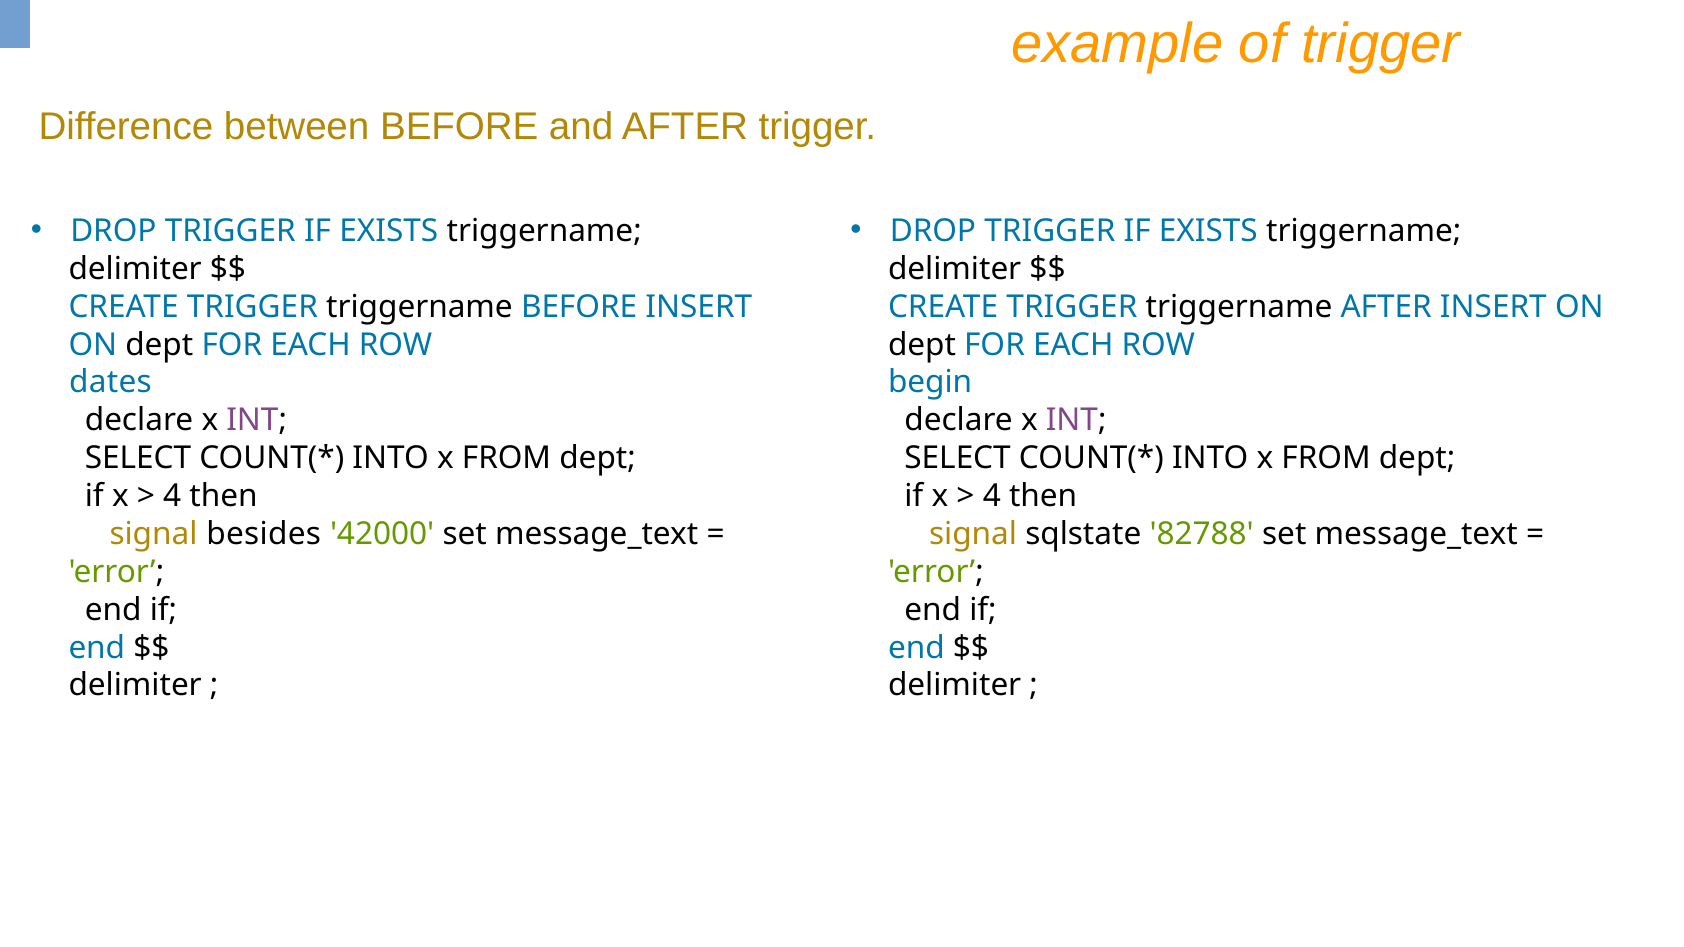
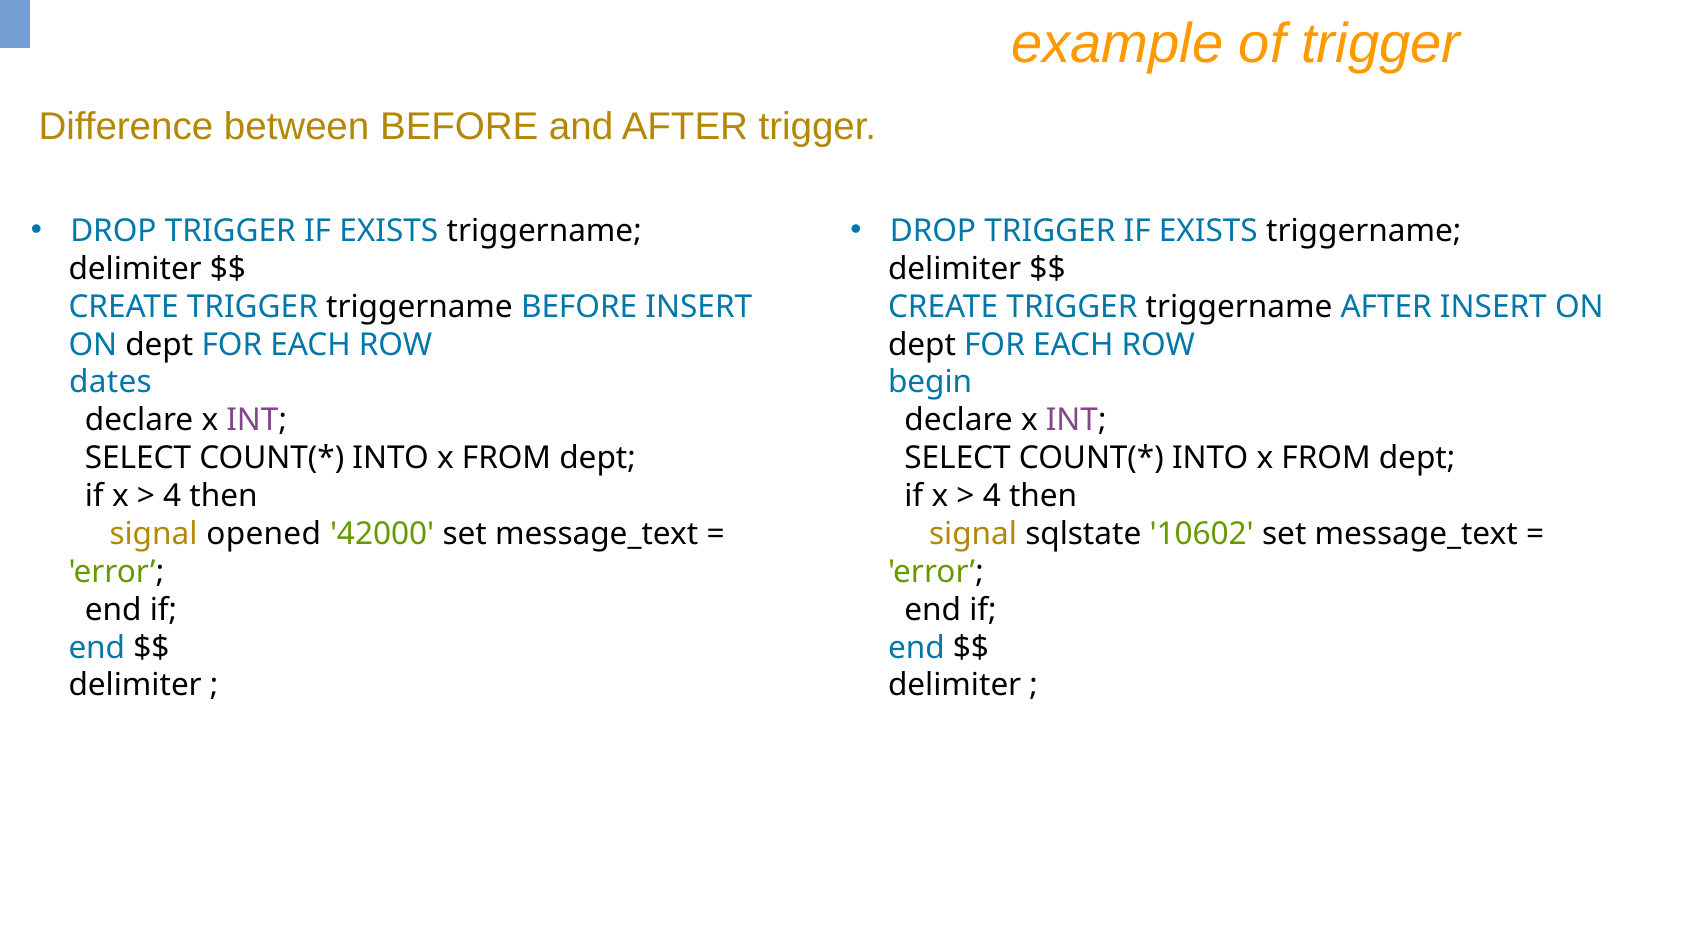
besides: besides -> opened
82788: 82788 -> 10602
